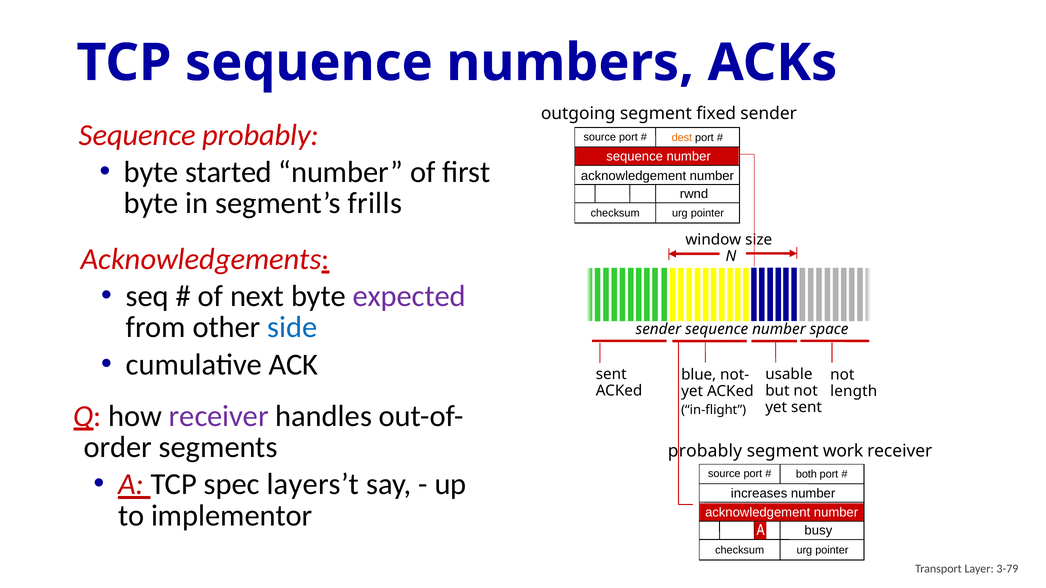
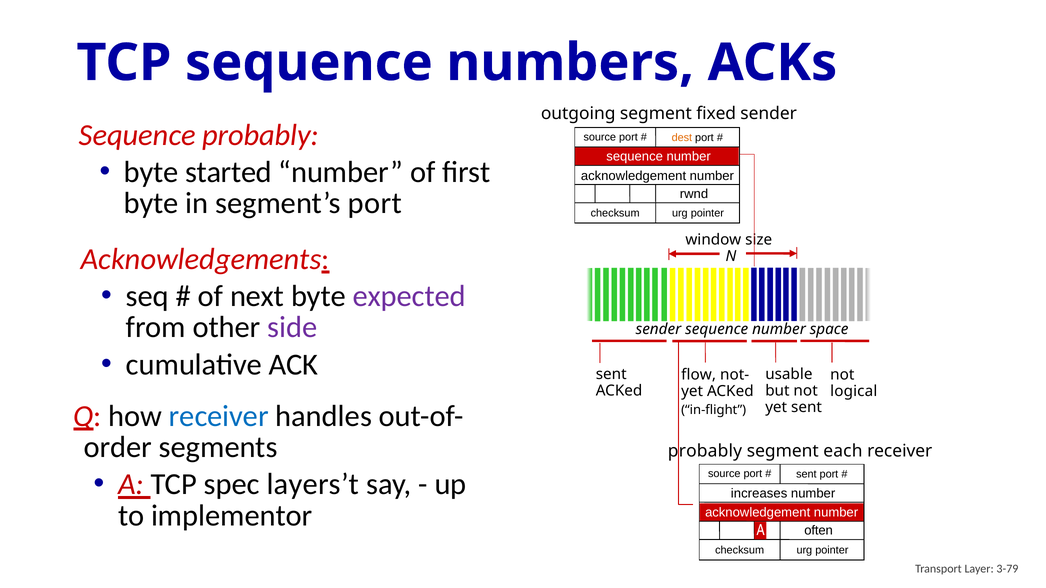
segment’s frills: frills -> port
side colour: blue -> purple
blue: blue -> flow
length: length -> logical
receiver at (219, 416) colour: purple -> blue
work: work -> each
both at (806, 475): both -> sent
busy: busy -> often
